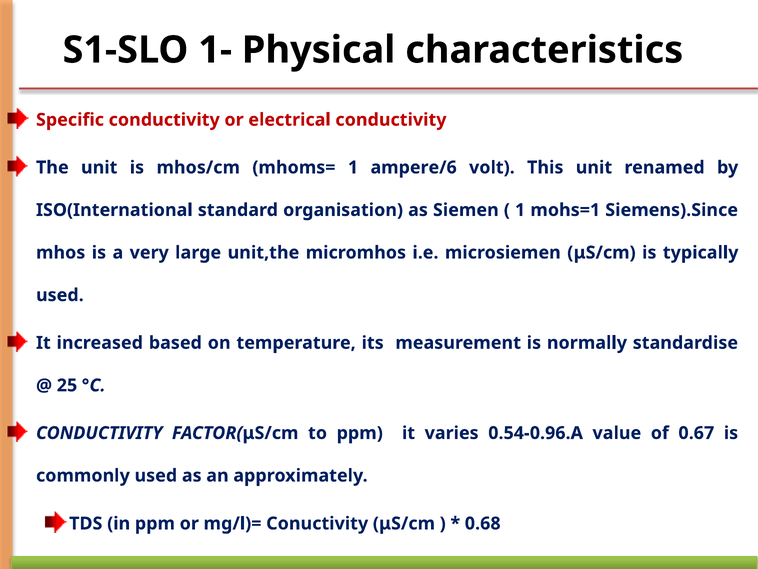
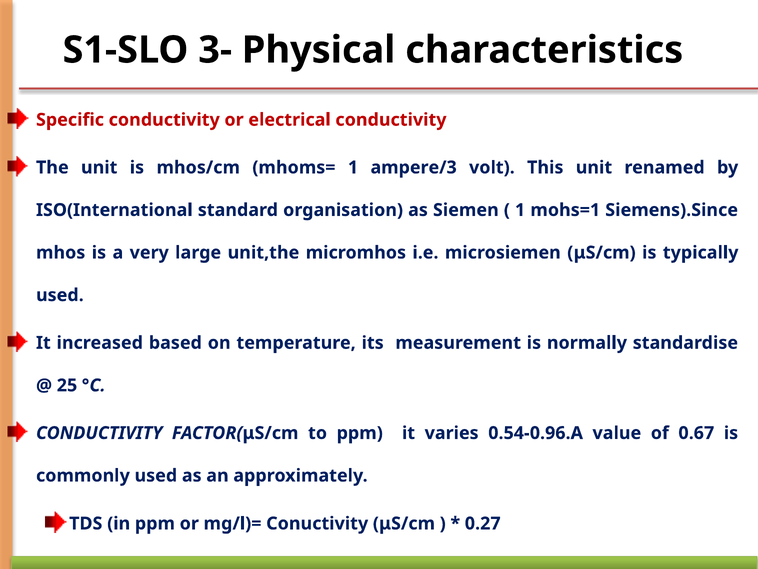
1-: 1- -> 3-
ampere/6: ampere/6 -> ampere/3
0.68: 0.68 -> 0.27
